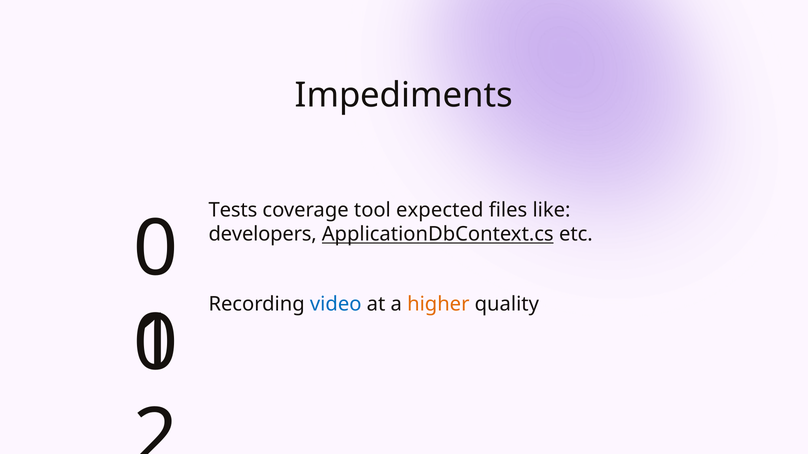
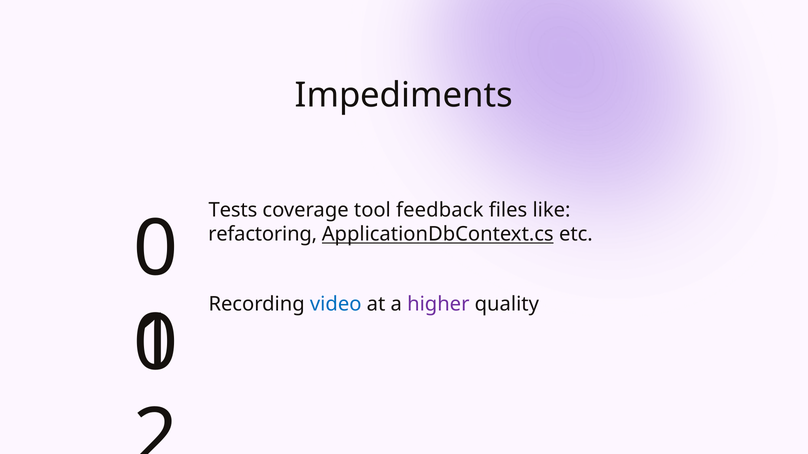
expected: expected -> feedback
developers: developers -> refactoring
higher colour: orange -> purple
